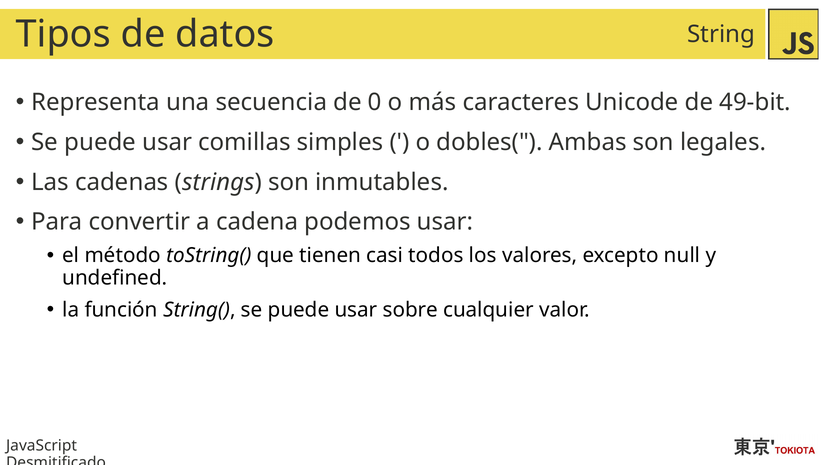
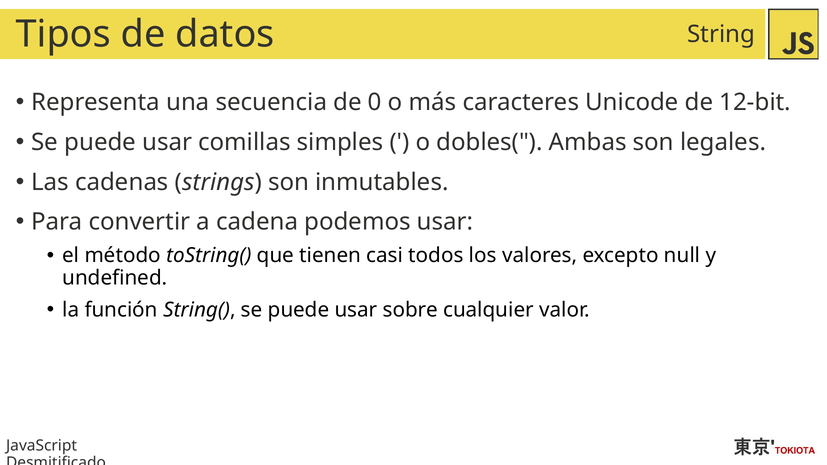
49-bit: 49-bit -> 12-bit
